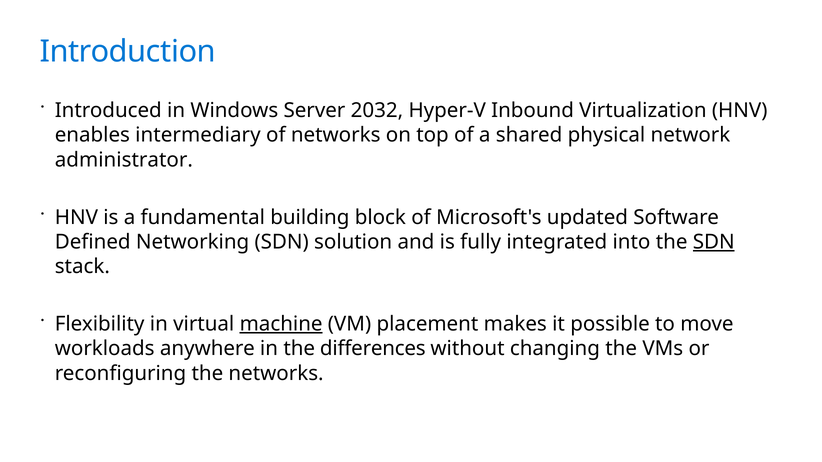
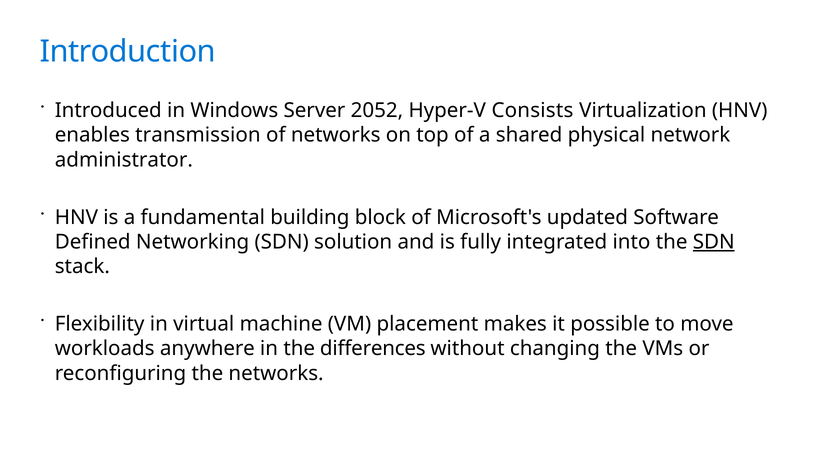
2032: 2032 -> 2052
Inbound: Inbound -> Consists
intermediary: intermediary -> transmission
machine underline: present -> none
